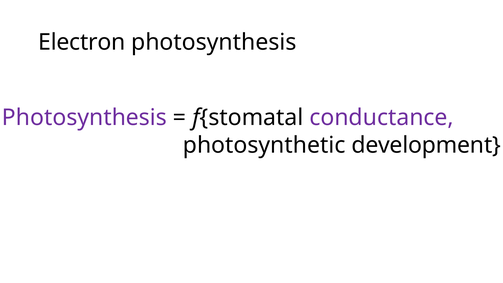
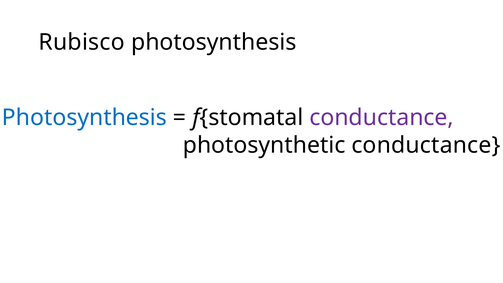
Electron: Electron -> Rubisco
Photosynthesis at (84, 118) colour: purple -> blue
photosynthetic development: development -> conductance
